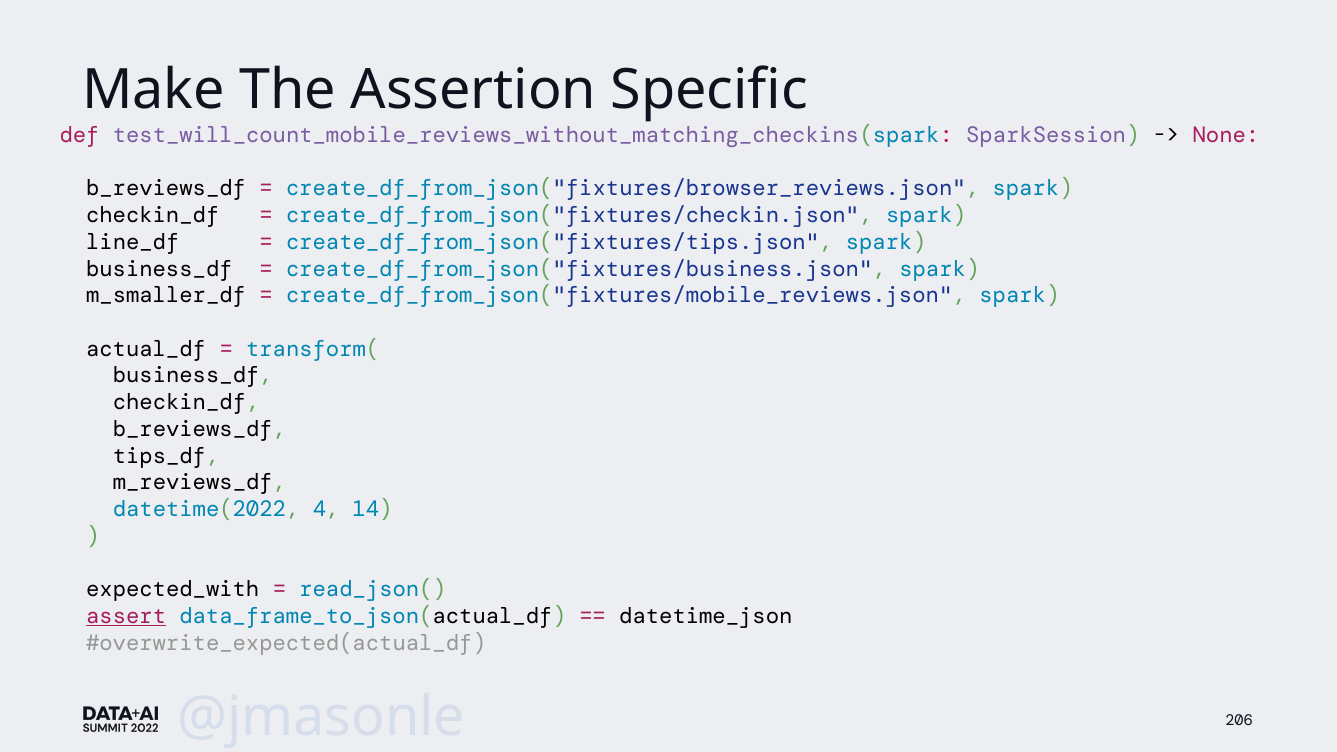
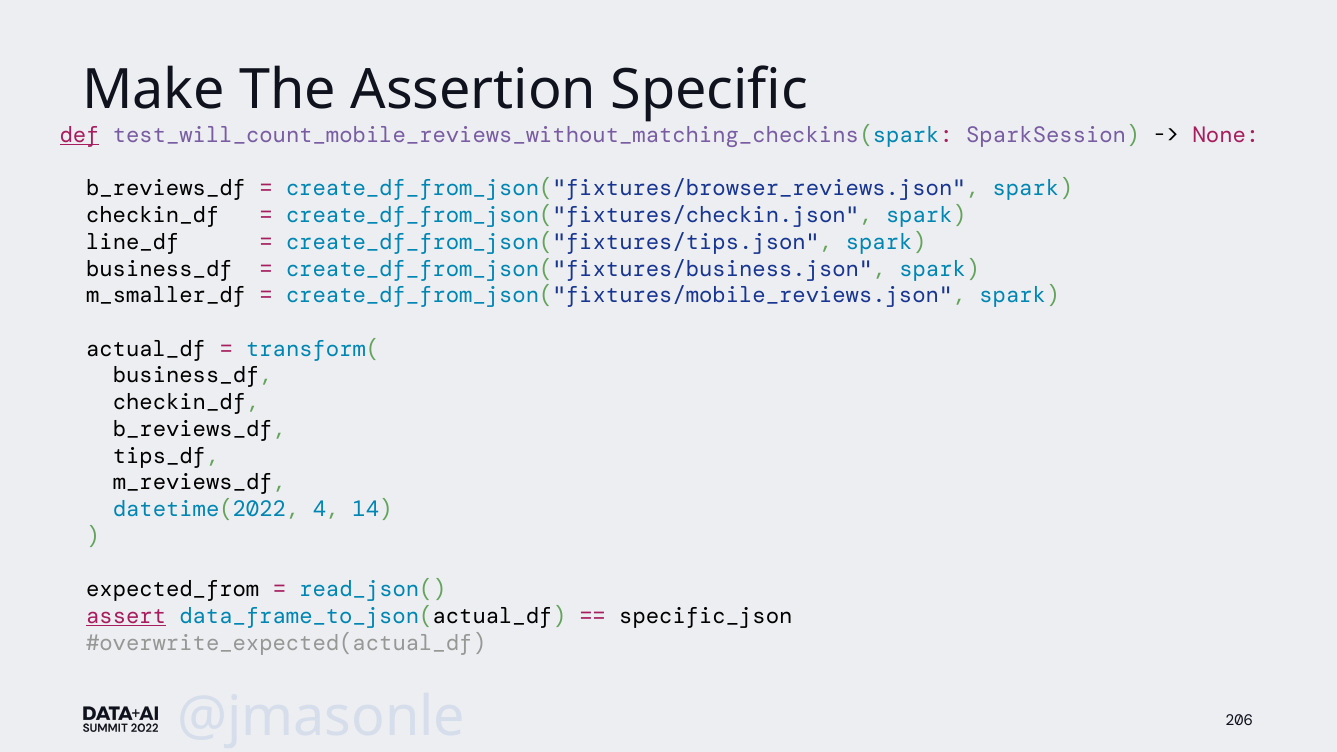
def underline: none -> present
expected_with: expected_with -> expected_from
datetime_json: datetime_json -> specific_json
